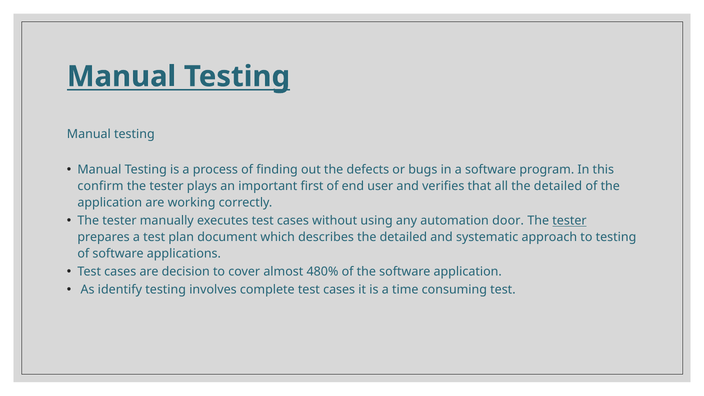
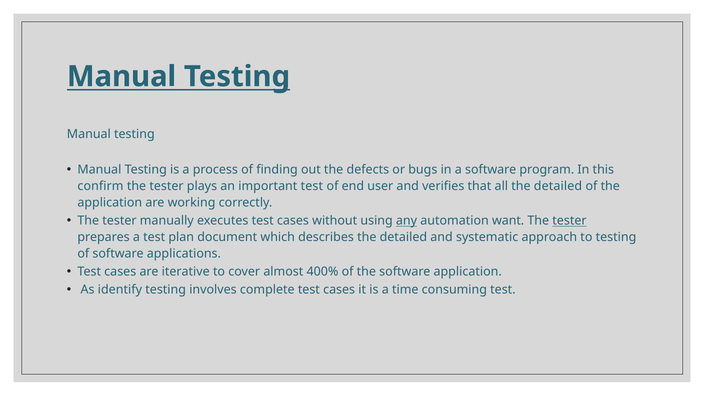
important first: first -> test
any underline: none -> present
door: door -> want
decision: decision -> iterative
480%: 480% -> 400%
